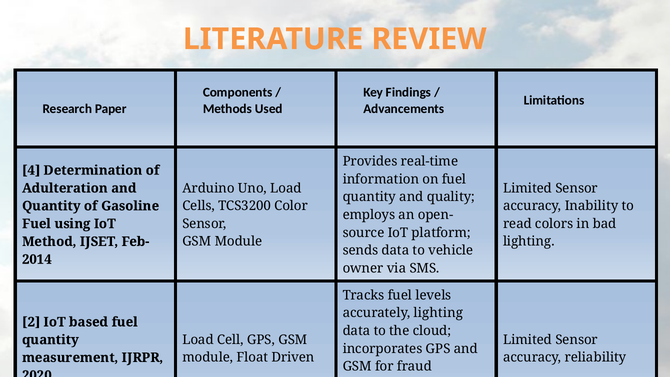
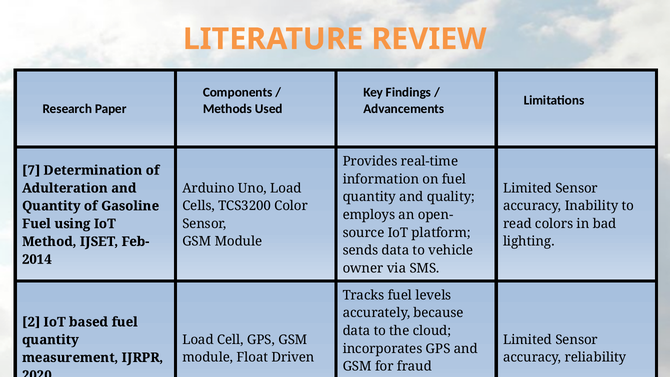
4: 4 -> 7
accurately lighting: lighting -> because
